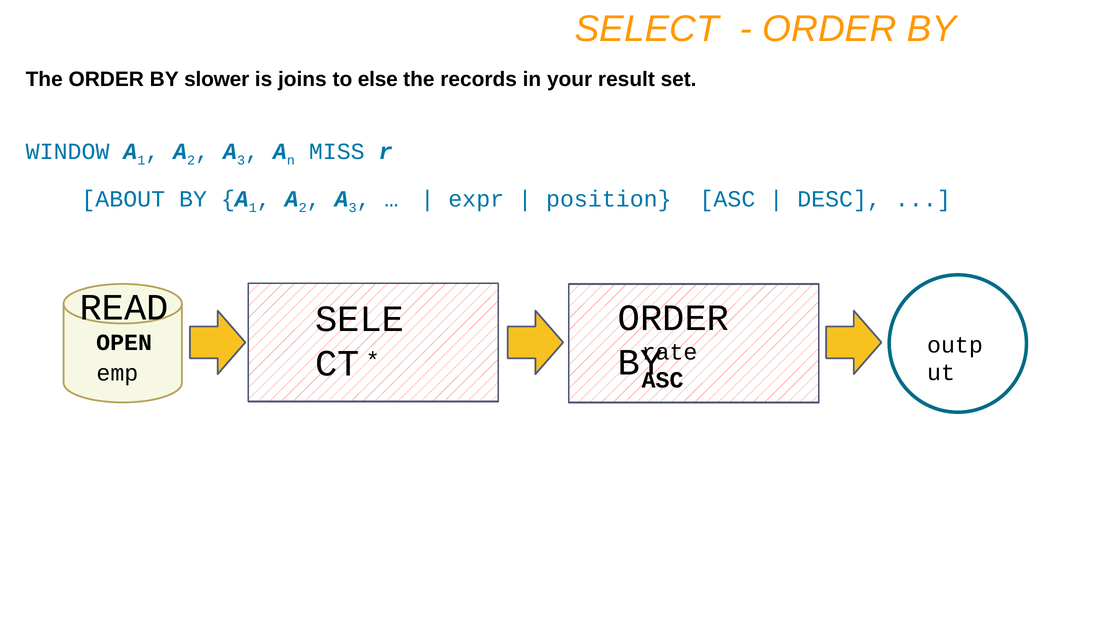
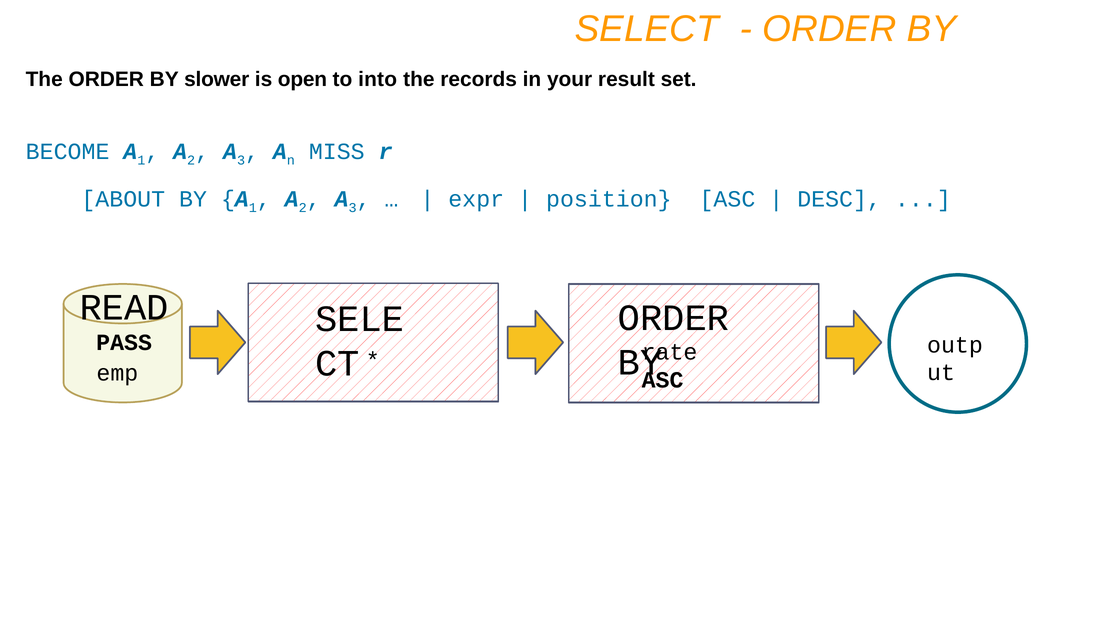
joins: joins -> open
else: else -> into
WINDOW: WINDOW -> BECOME
OPEN: OPEN -> PASS
